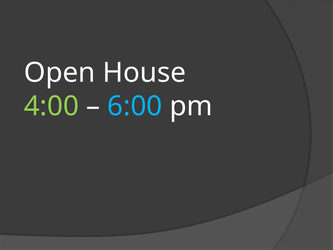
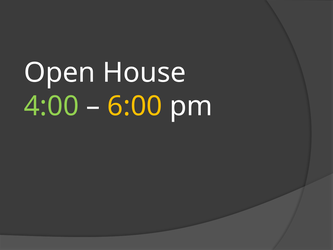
6:00 colour: light blue -> yellow
